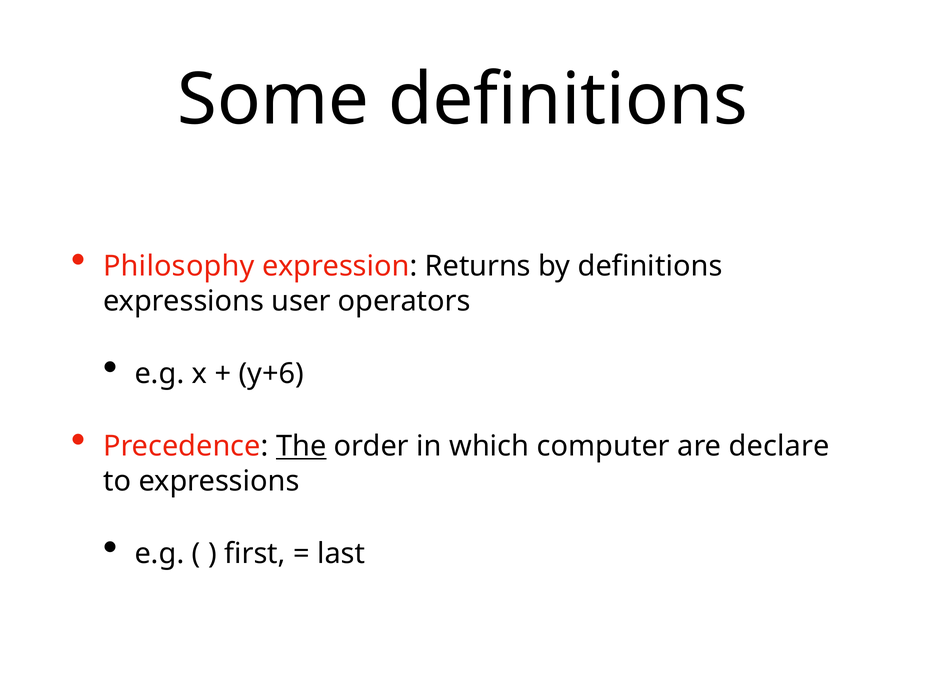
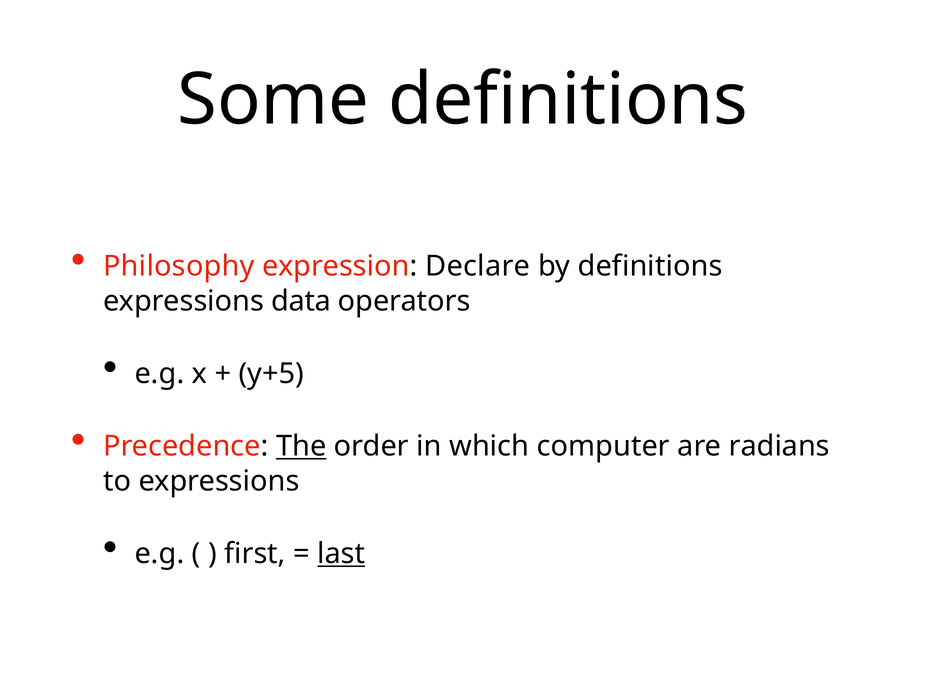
Returns: Returns -> Declare
user: user -> data
y+6: y+6 -> y+5
declare: declare -> radians
last underline: none -> present
